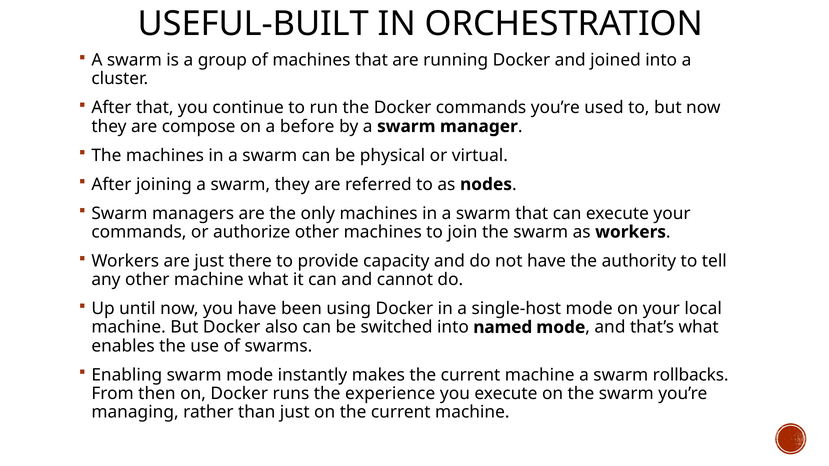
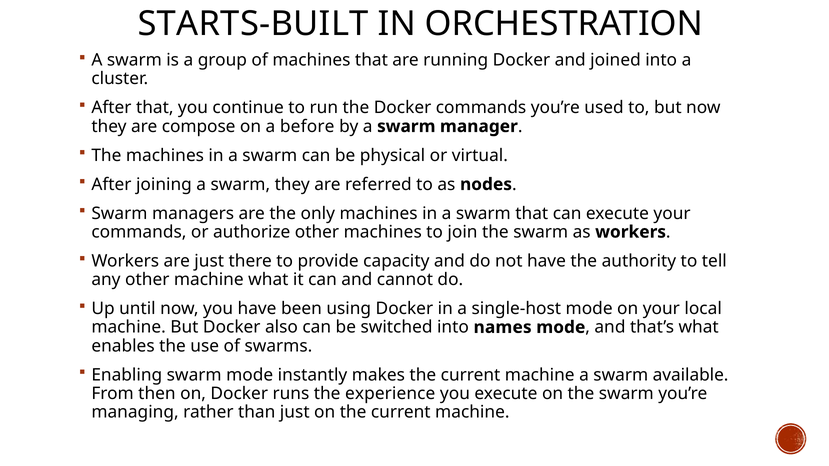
USEFUL-BUILT: USEFUL-BUILT -> STARTS-BUILT
named: named -> names
rollbacks: rollbacks -> available
